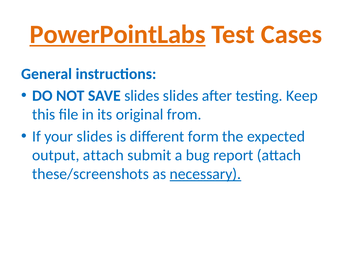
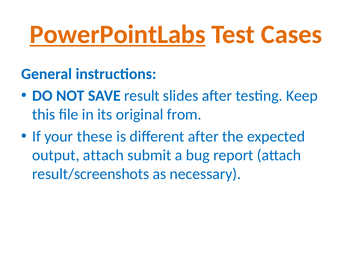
SAVE slides: slides -> result
your slides: slides -> these
different form: form -> after
these/screenshots: these/screenshots -> result/screenshots
necessary underline: present -> none
